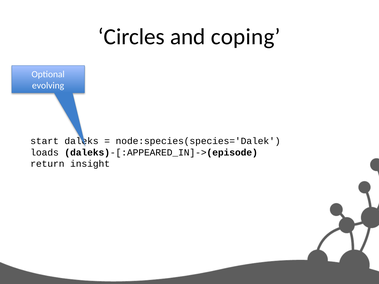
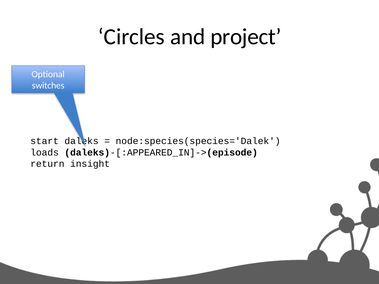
coping: coping -> project
evolving: evolving -> switches
